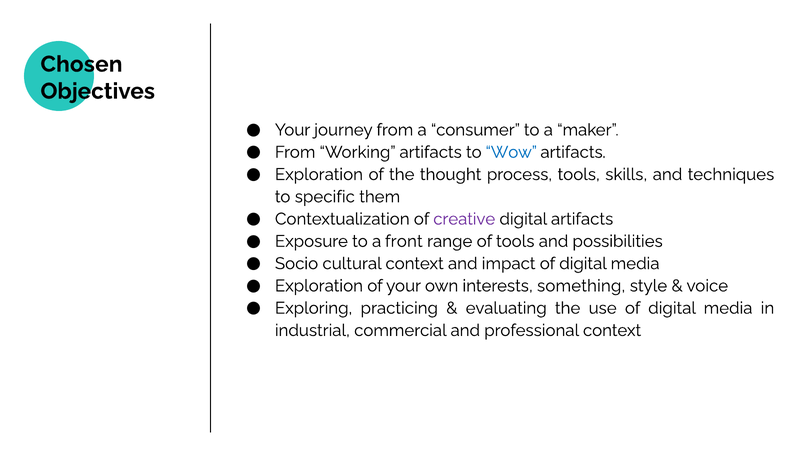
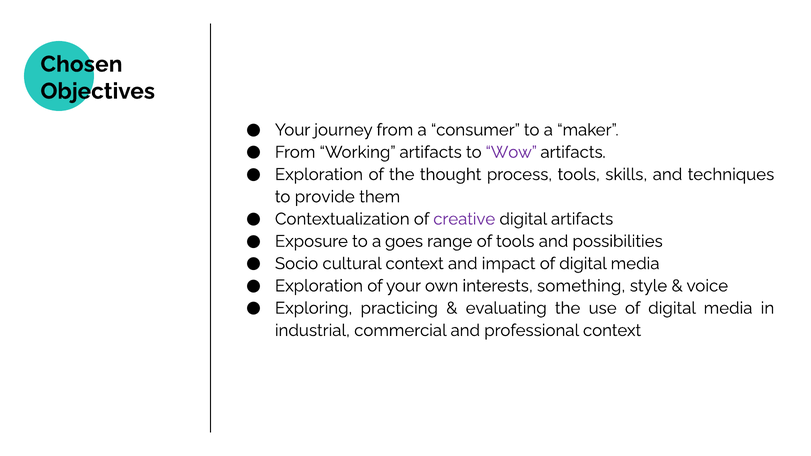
Wow colour: blue -> purple
specific: specific -> provide
front: front -> goes
